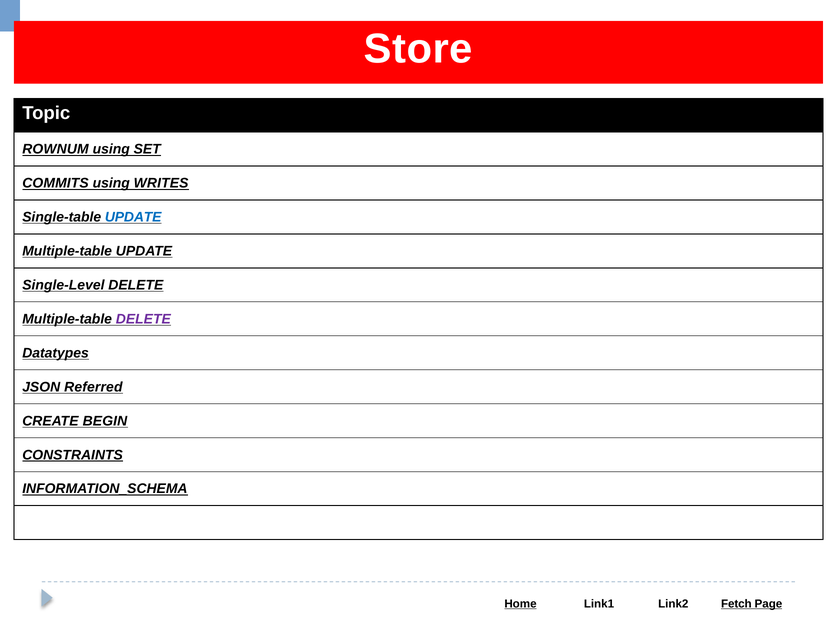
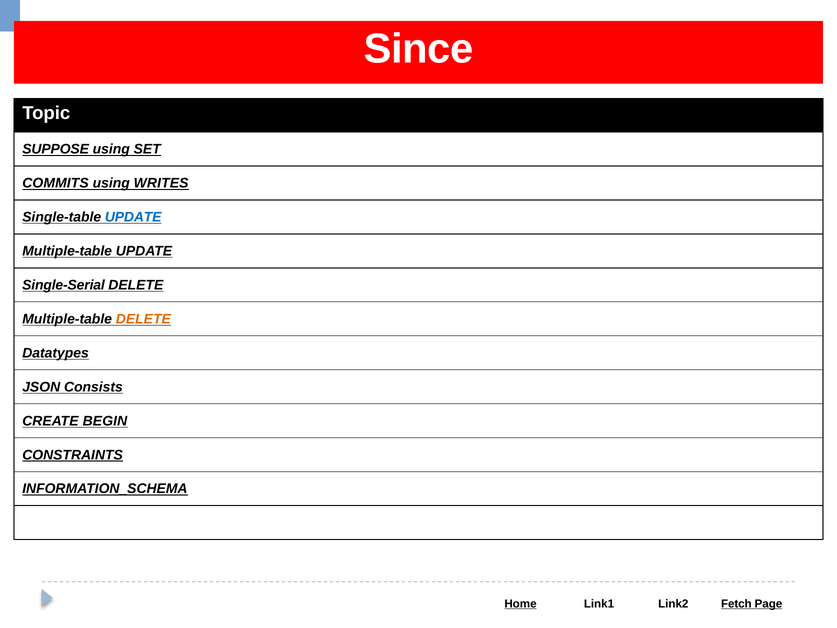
Store: Store -> Since
ROWNUM: ROWNUM -> SUPPOSE
Single-Level: Single-Level -> Single-Serial
DELETE at (143, 319) colour: purple -> orange
Referred: Referred -> Consists
